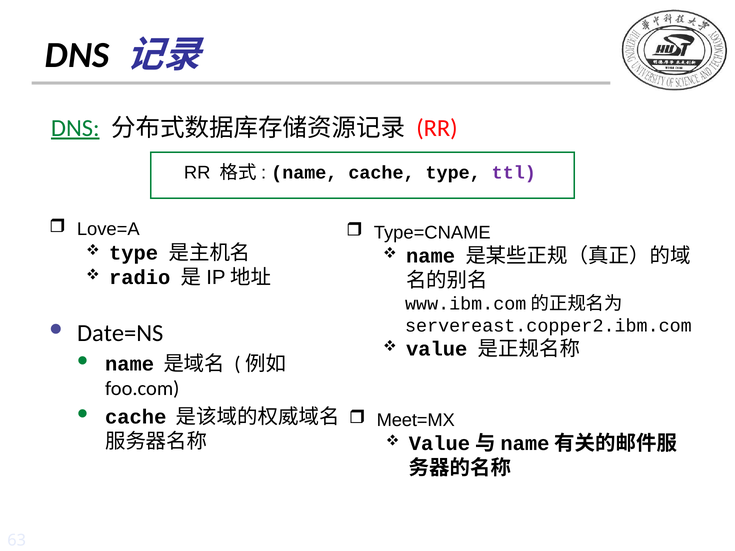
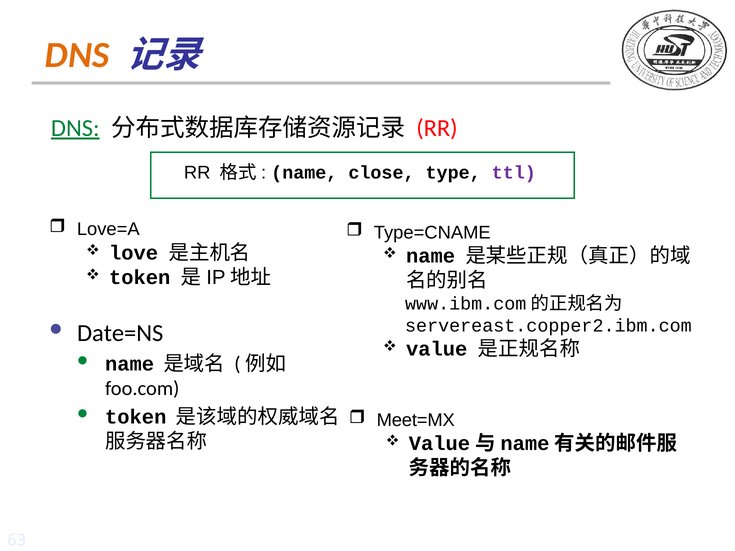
DNS at (77, 55) colour: black -> orange
name cache: cache -> close
type at (134, 253): type -> love
radio at (140, 277): radio -> token
cache at (136, 417): cache -> token
